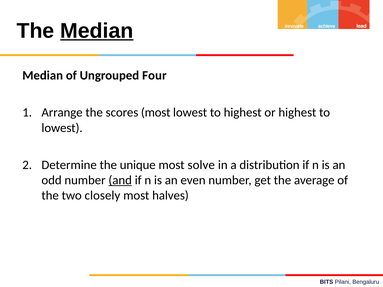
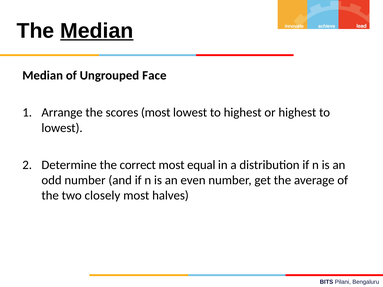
Four: Four -> Face
unique: unique -> correct
solve: solve -> equal
and underline: present -> none
